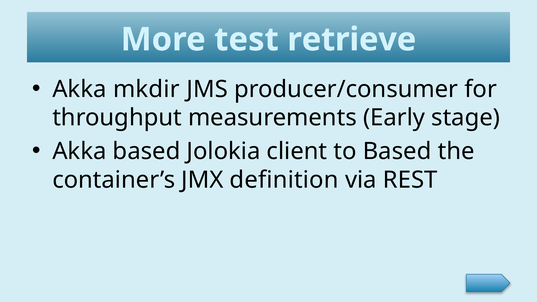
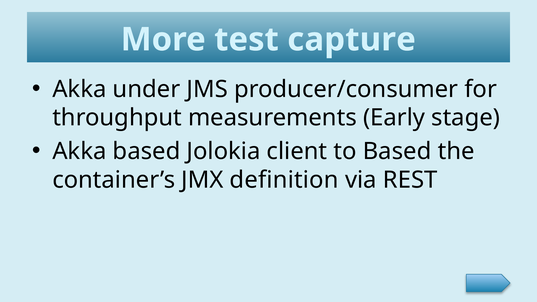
retrieve: retrieve -> capture
mkdir: mkdir -> under
